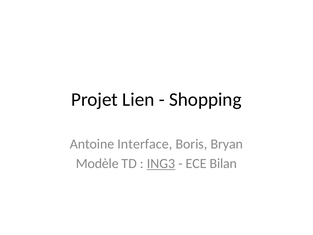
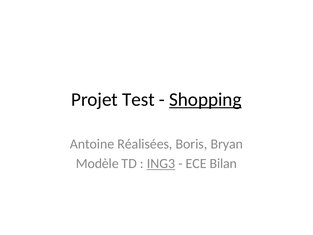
Lien: Lien -> Test
Shopping underline: none -> present
Interface: Interface -> Réalisées
